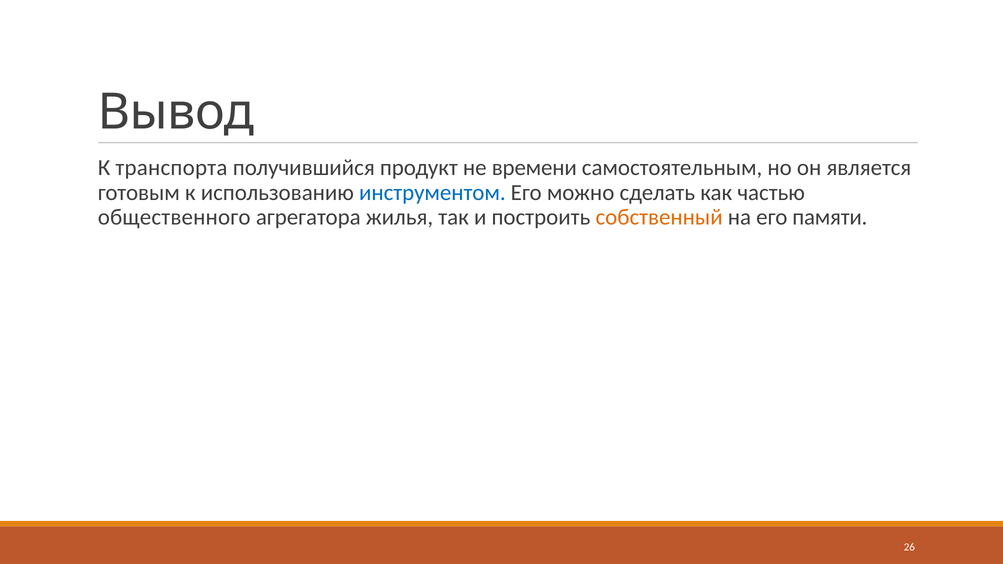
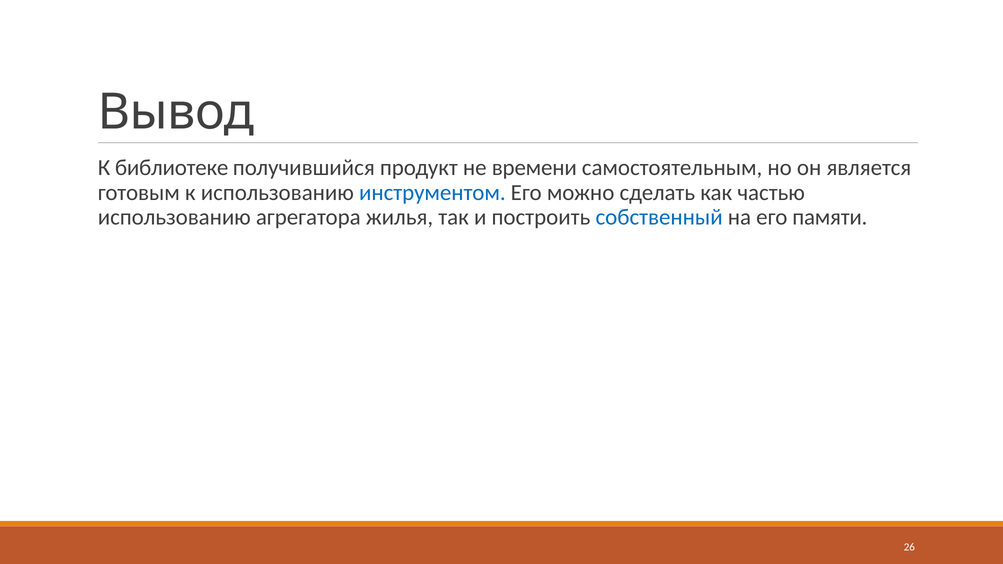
транспорта: транспорта -> библиотеке
общественного at (174, 217): общественного -> использованию
собственный colour: orange -> blue
